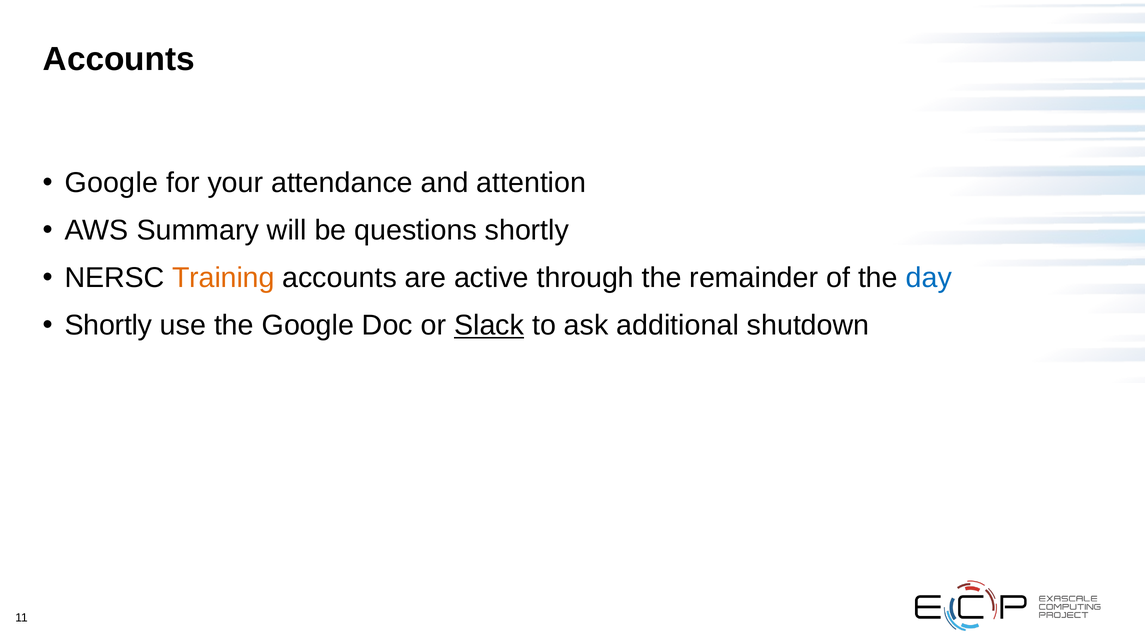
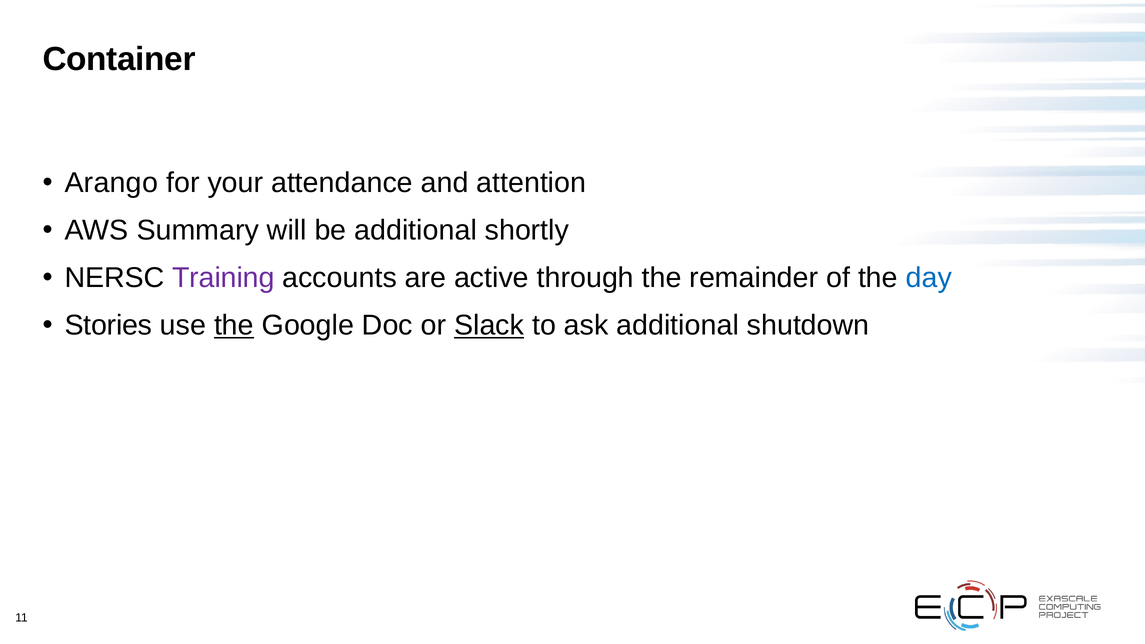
Accounts at (119, 59): Accounts -> Container
Google at (111, 183): Google -> Arango
be questions: questions -> additional
Training colour: orange -> purple
Shortly at (108, 326): Shortly -> Stories
the at (234, 326) underline: none -> present
